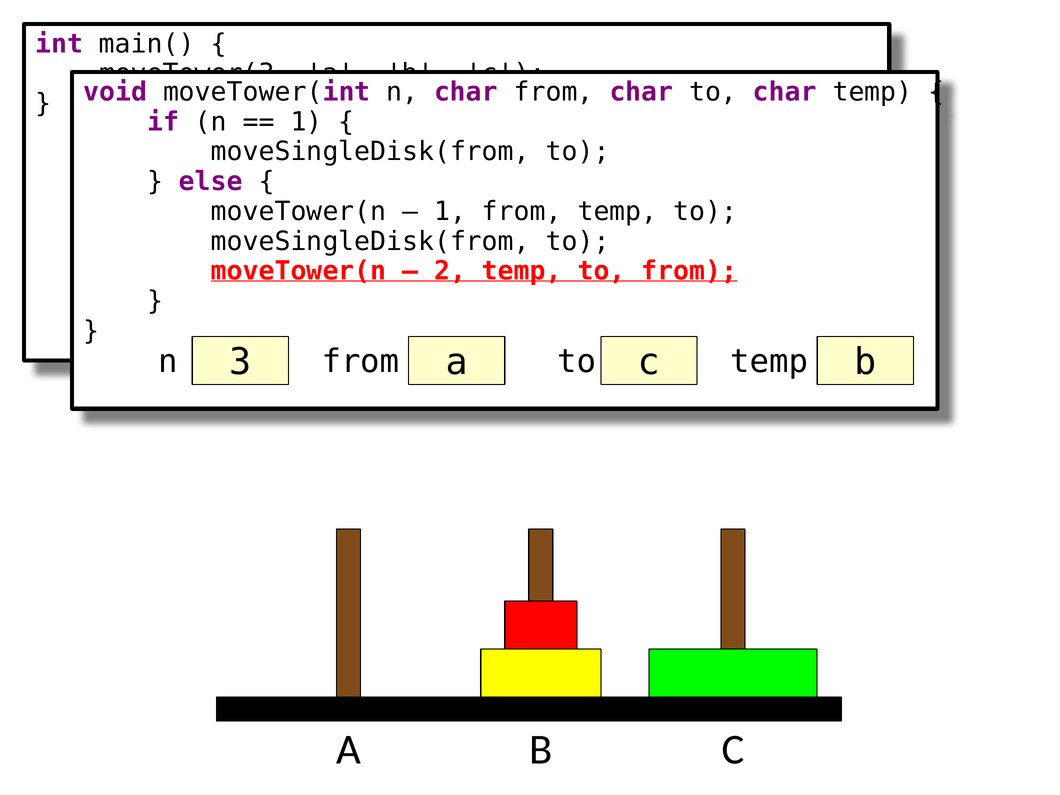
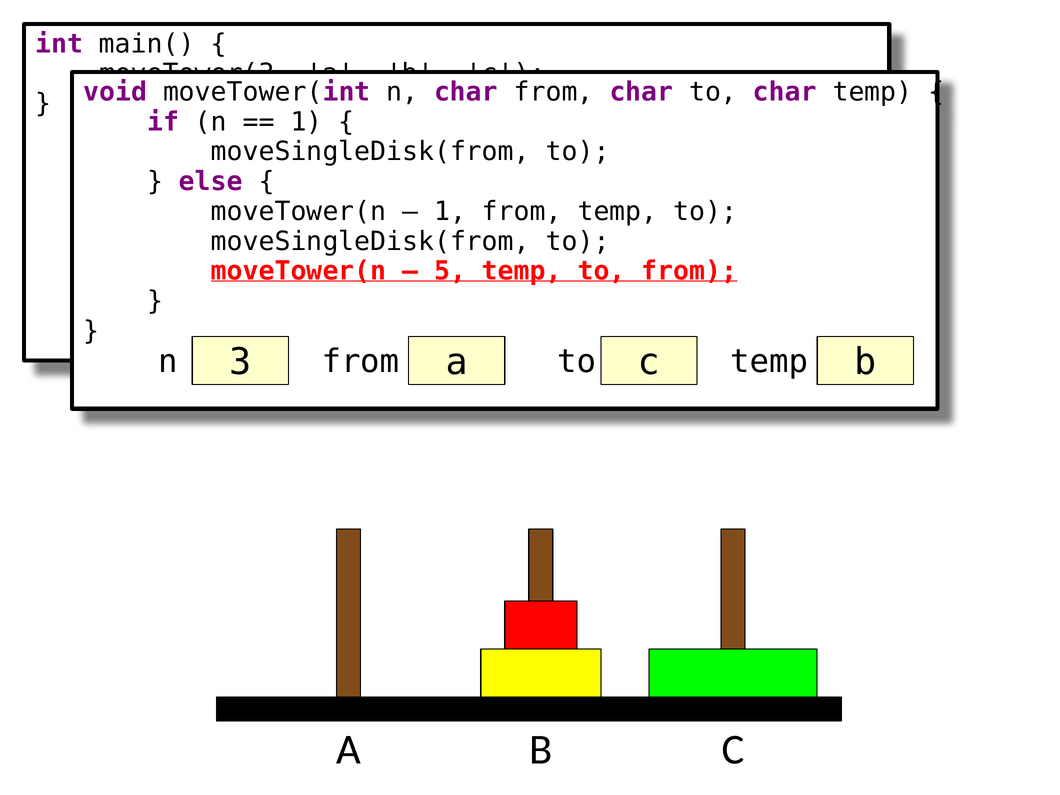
2: 2 -> 5
